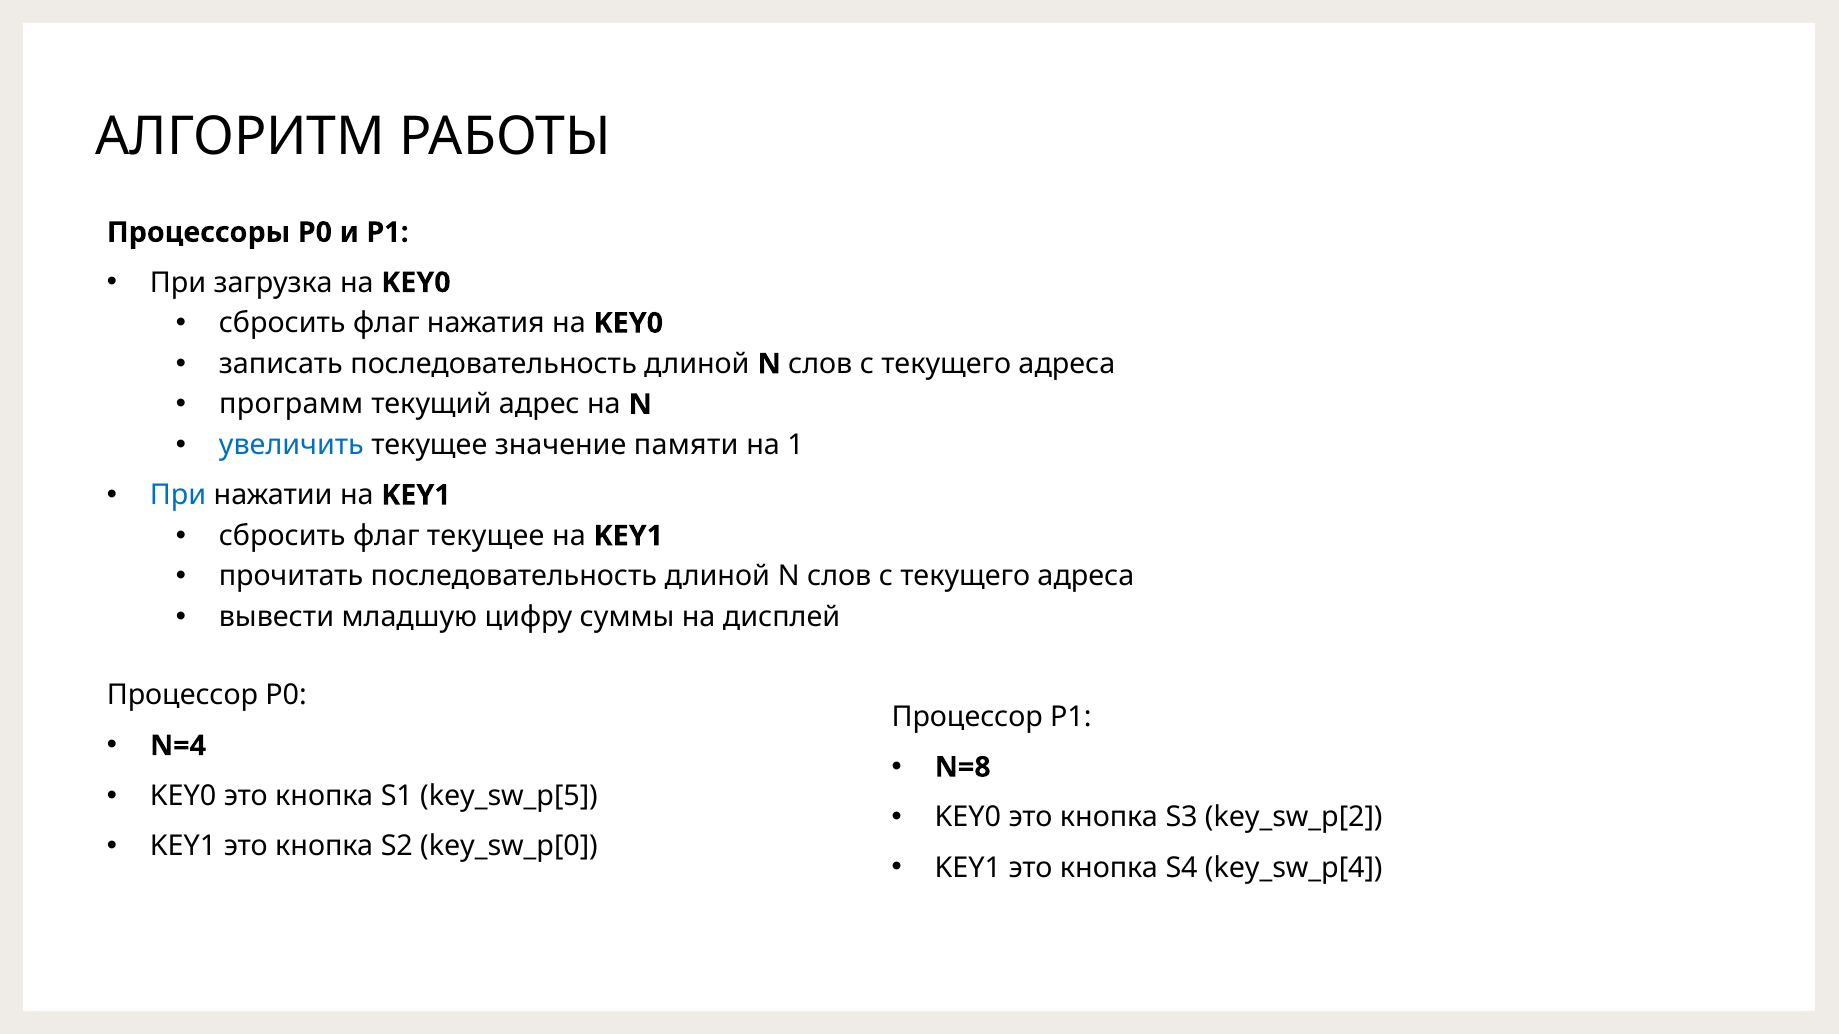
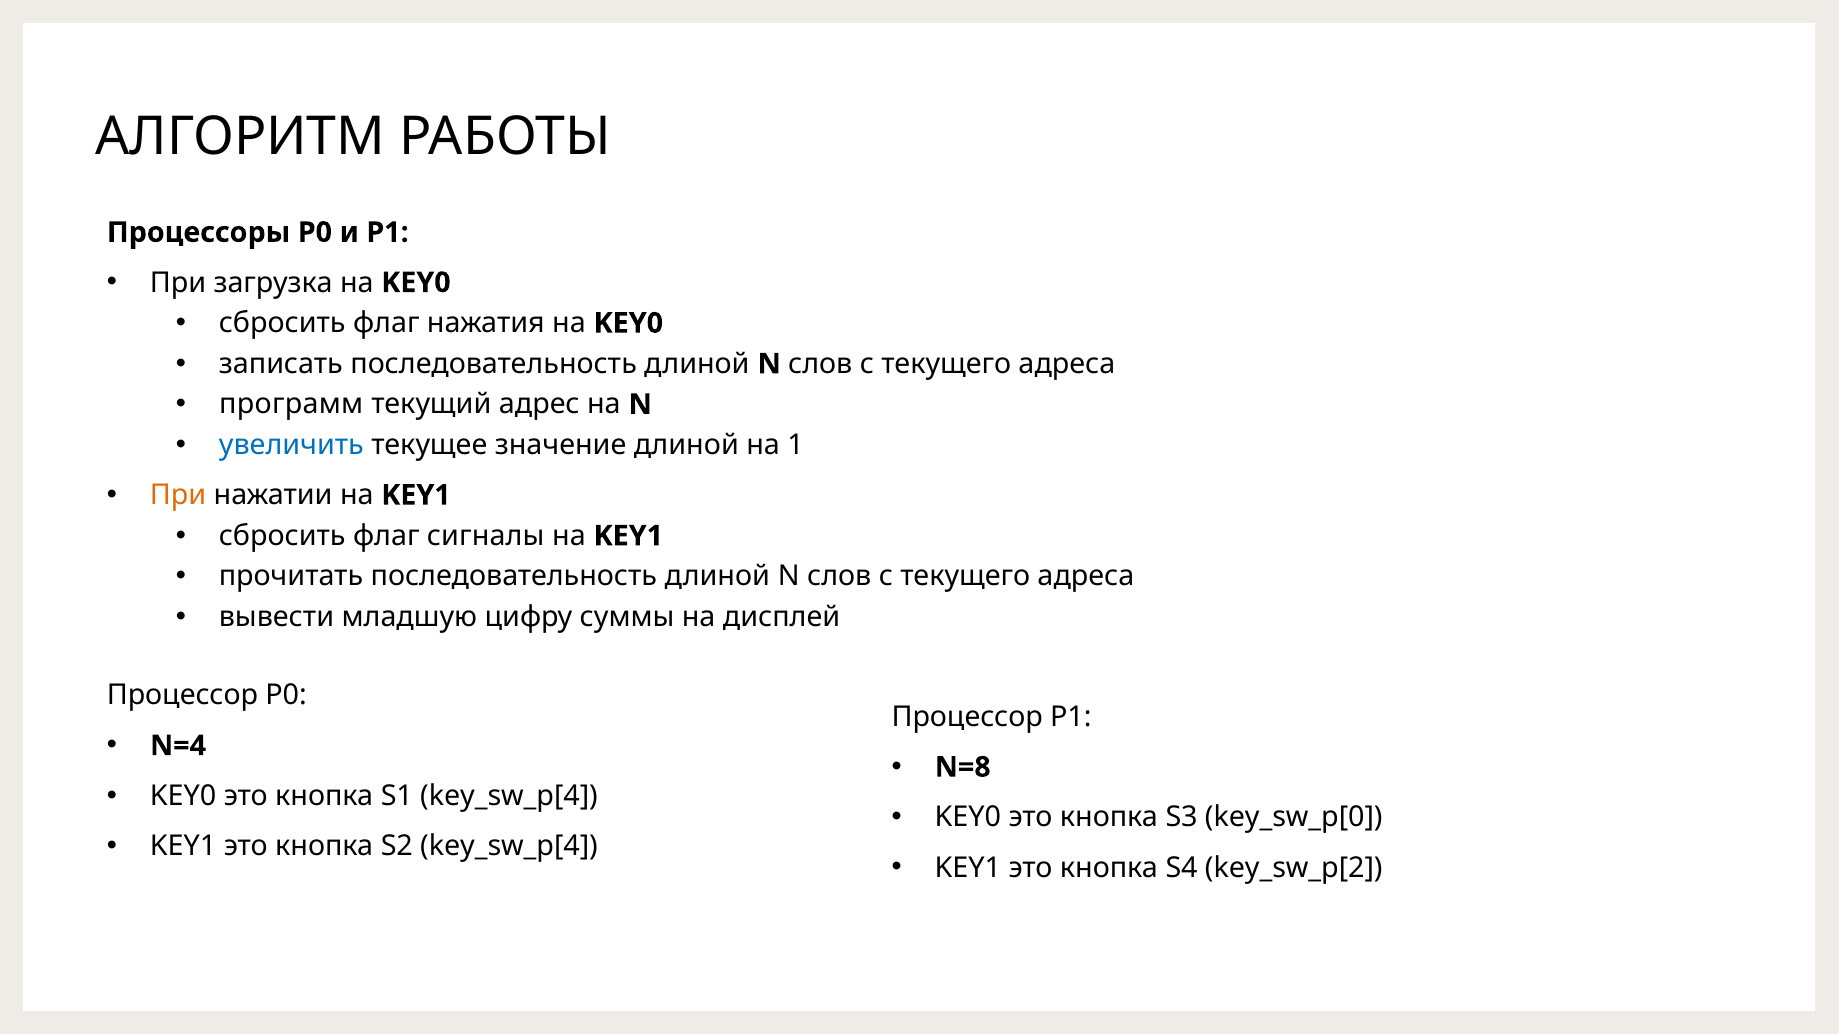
значение памяти: памяти -> длиной
При at (178, 495) colour: blue -> orange
флаг текущее: текущее -> сигналы
S1 key_sw_p[5: key_sw_p[5 -> key_sw_p[4
key_sw_p[2: key_sw_p[2 -> key_sw_p[0
S2 key_sw_p[0: key_sw_p[0 -> key_sw_p[4
key_sw_p[4: key_sw_p[4 -> key_sw_p[2
